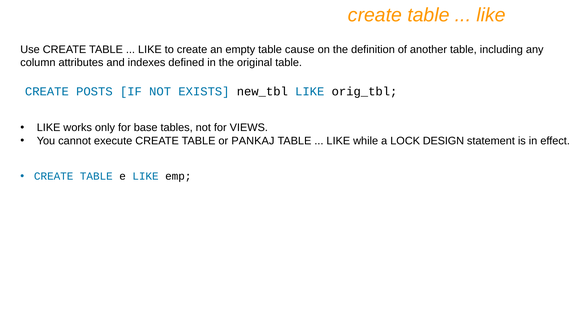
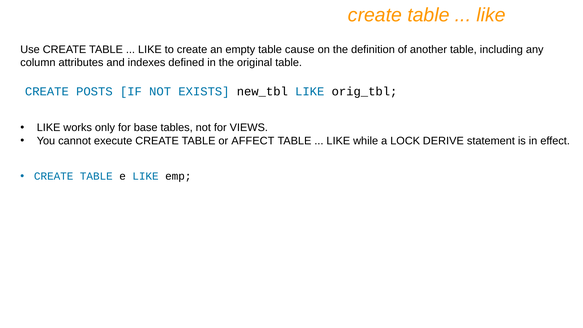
PANKAJ: PANKAJ -> AFFECT
DESIGN: DESIGN -> DERIVE
